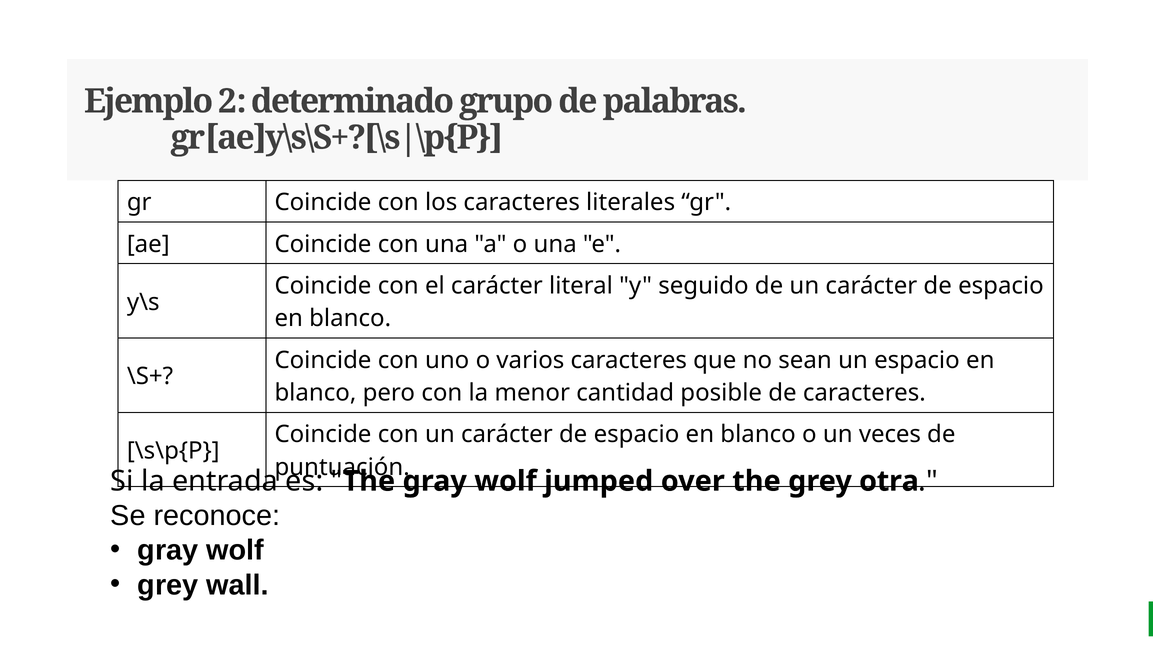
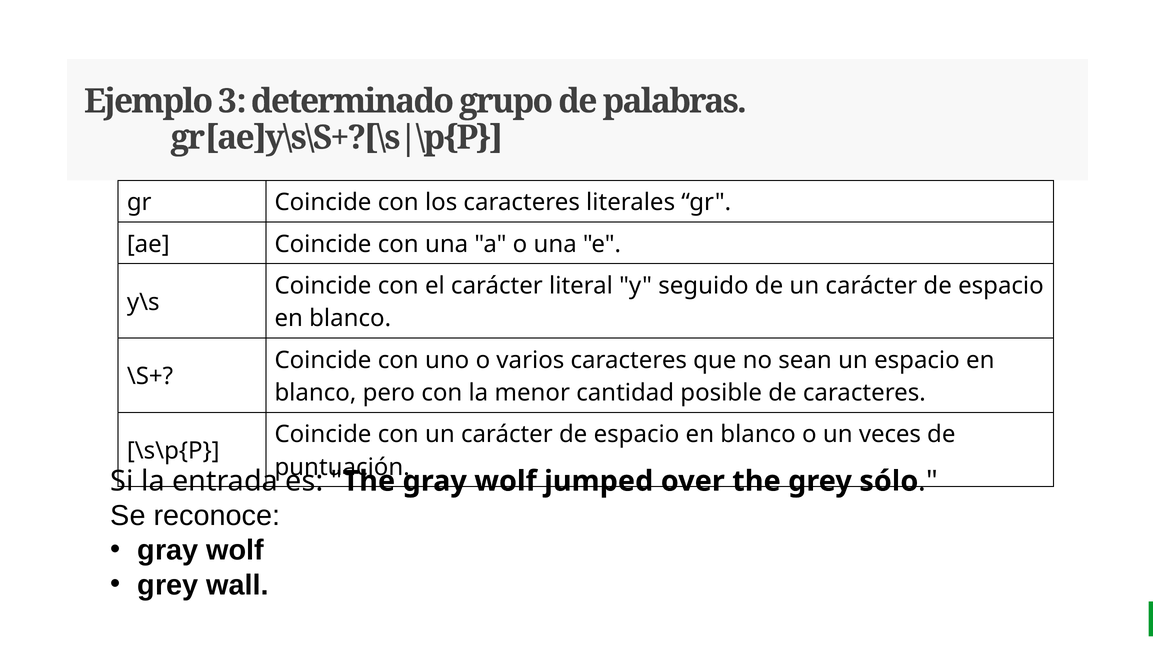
2: 2 -> 3
otra: otra -> sólo
